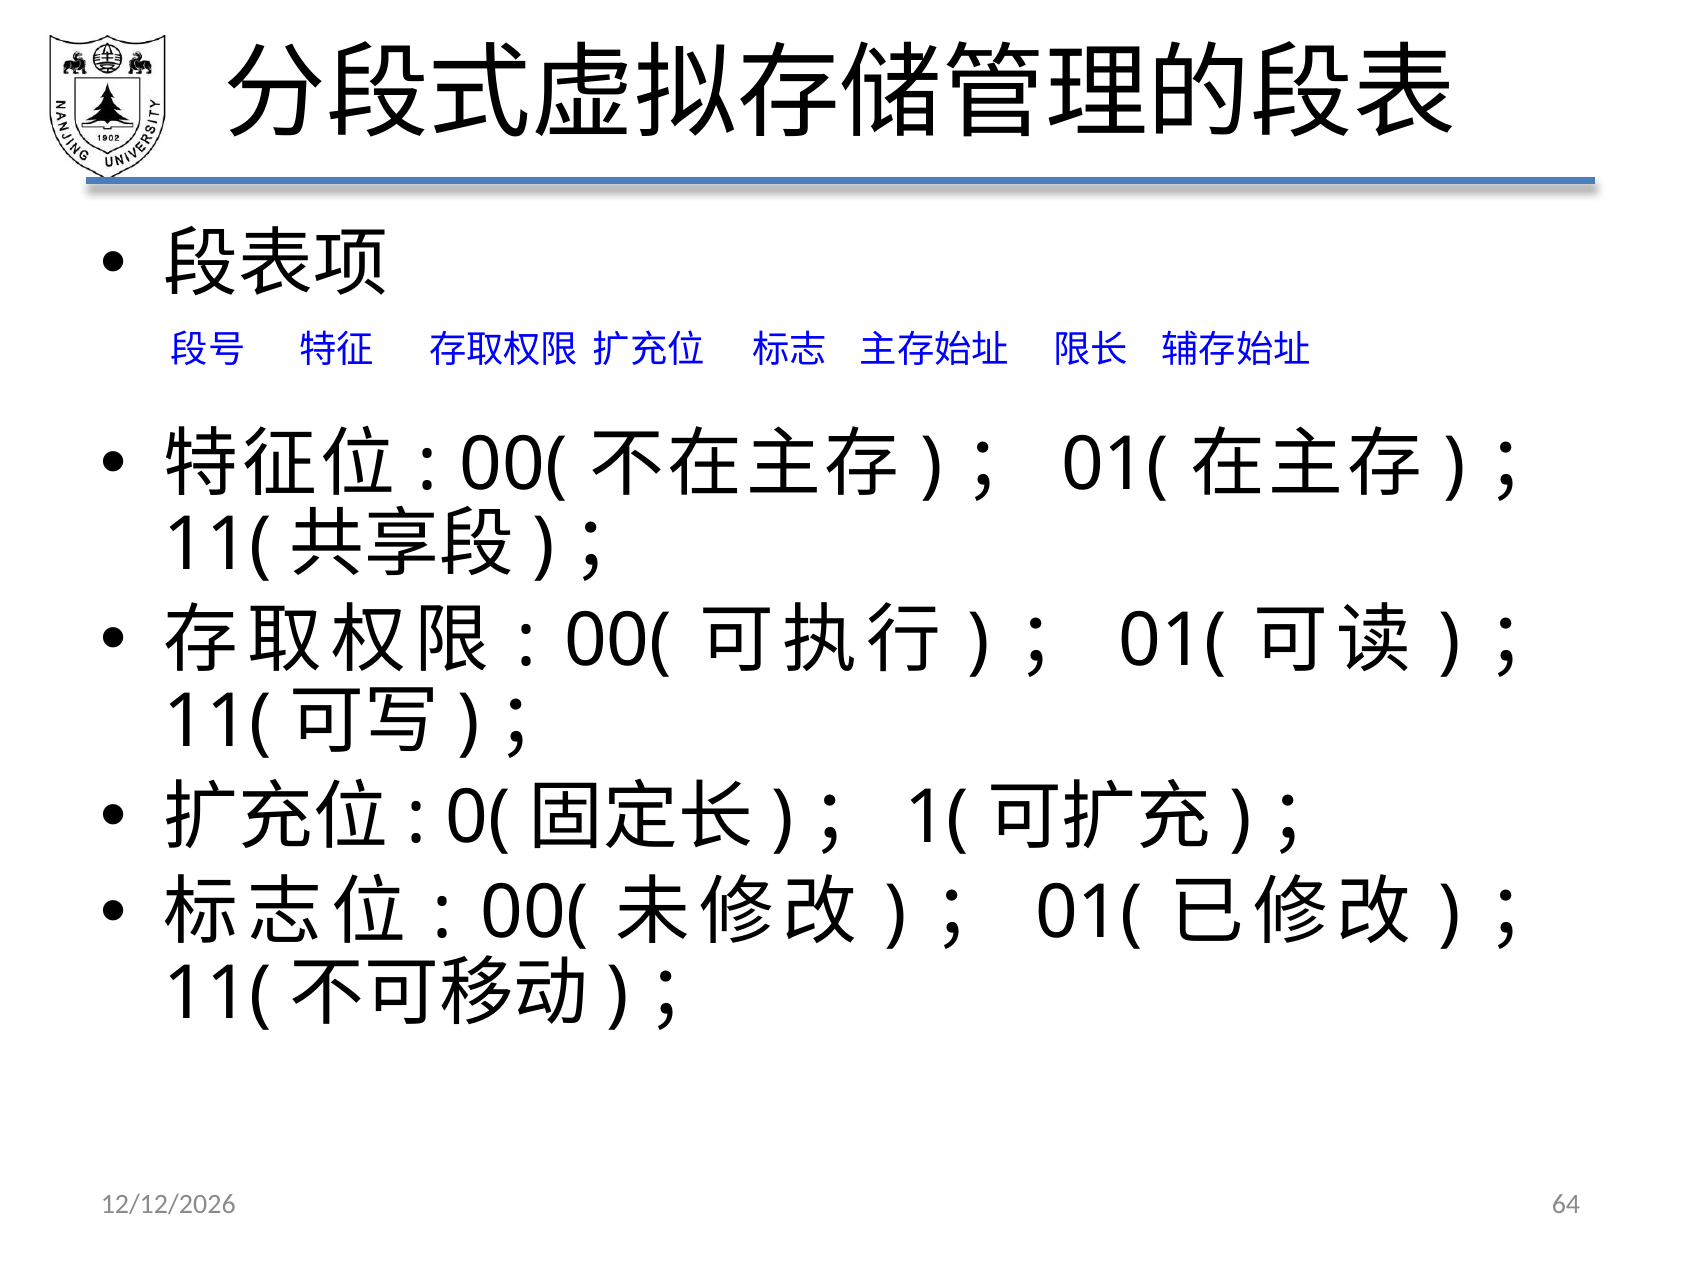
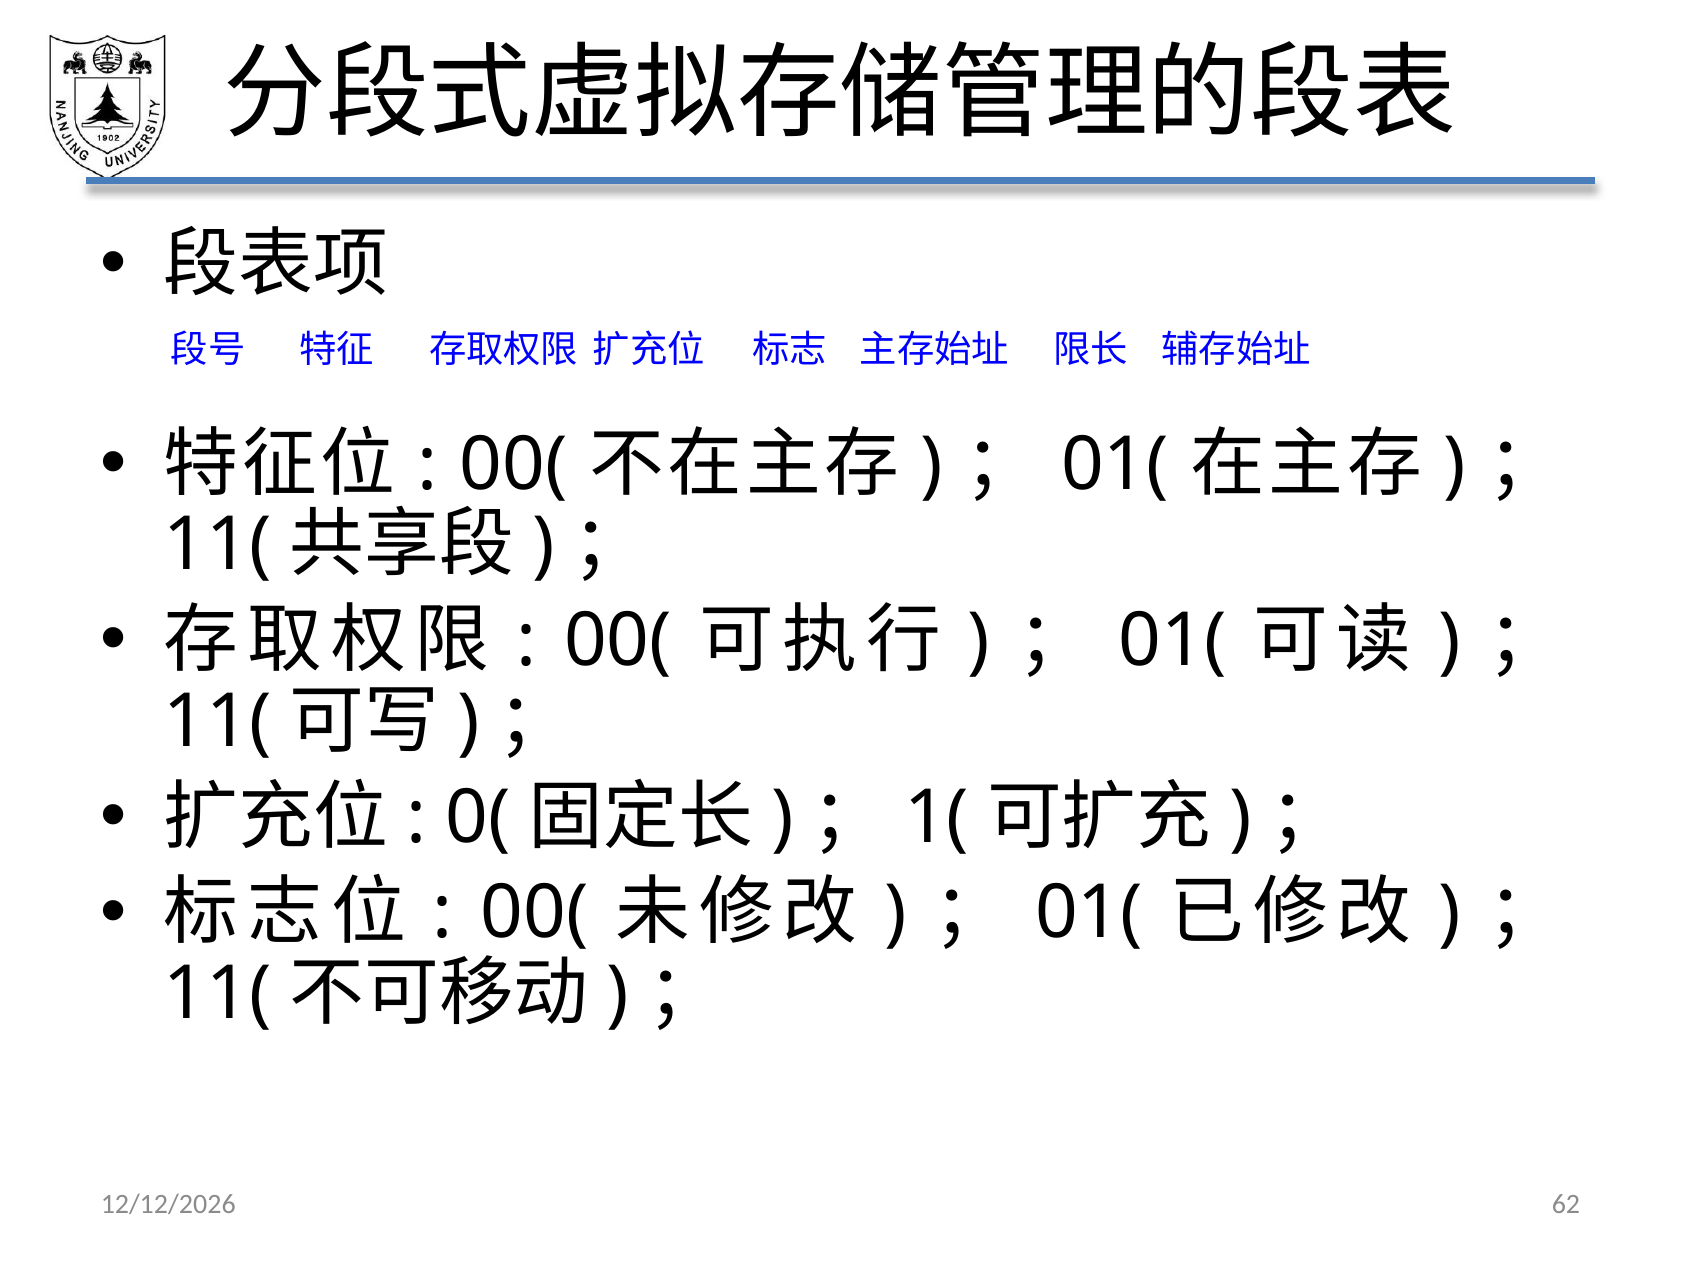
64: 64 -> 62
